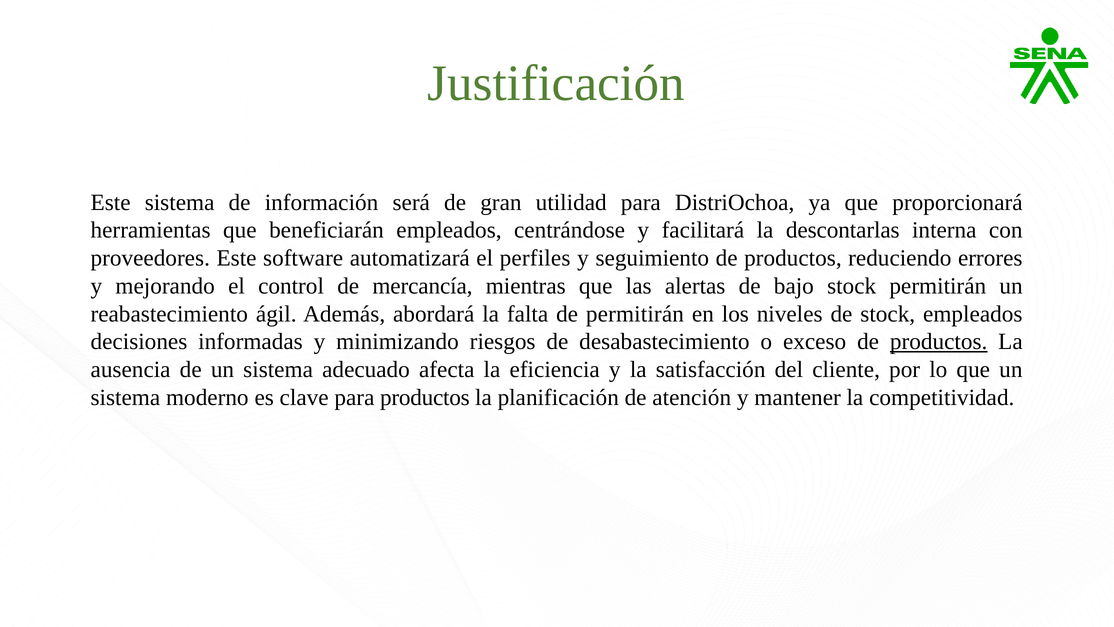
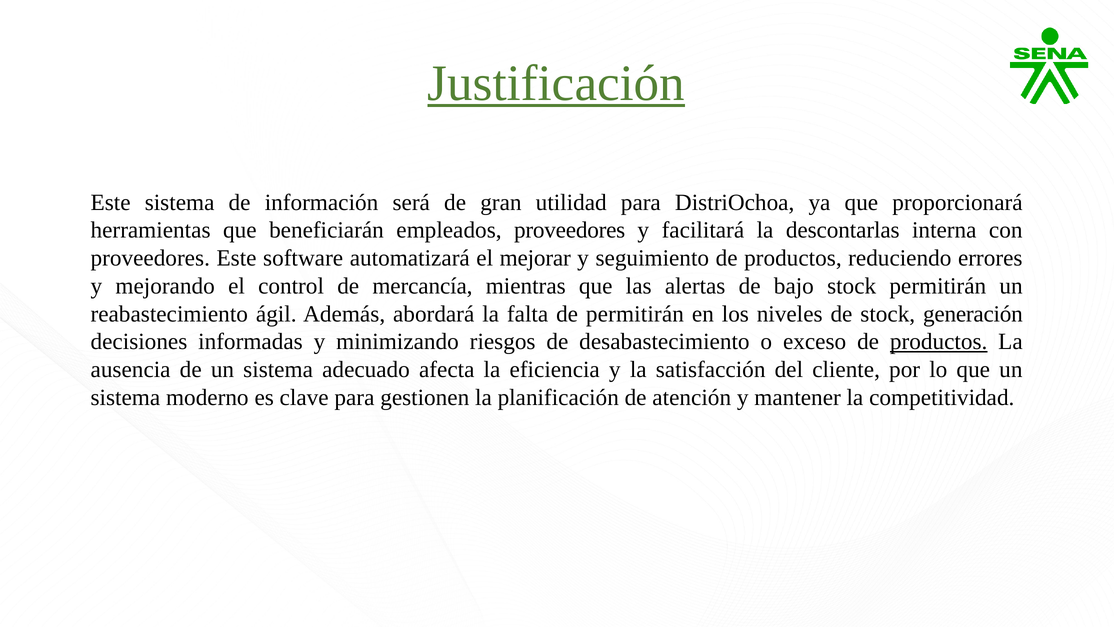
Justificación underline: none -> present
empleados centrándose: centrándose -> proveedores
perfiles: perfiles -> mejorar
stock empleados: empleados -> generación
para productos: productos -> gestionen
